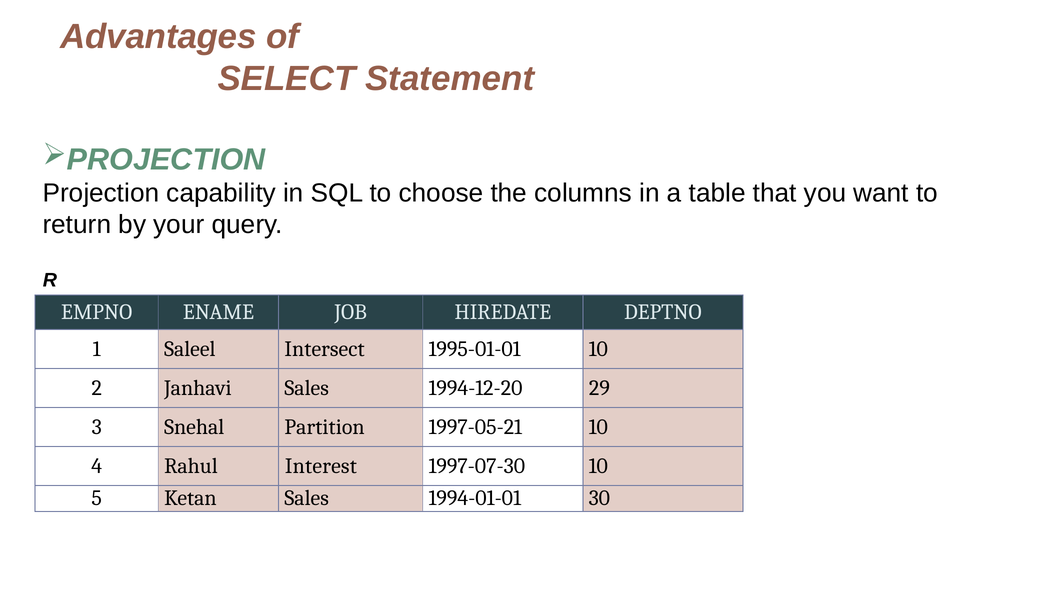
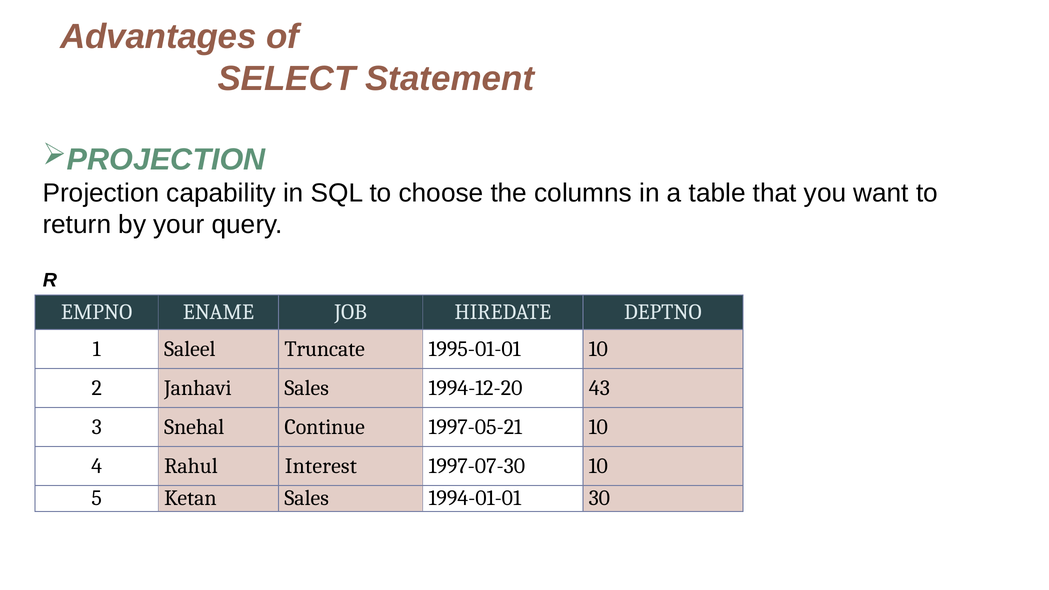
Intersect: Intersect -> Truncate
29: 29 -> 43
Partition: Partition -> Continue
